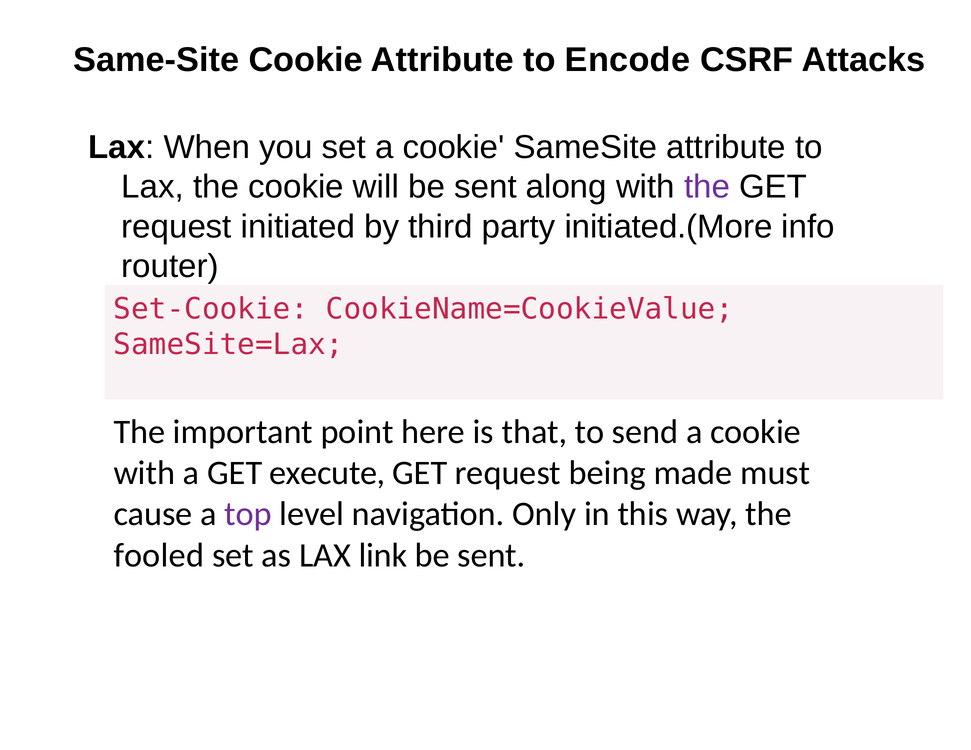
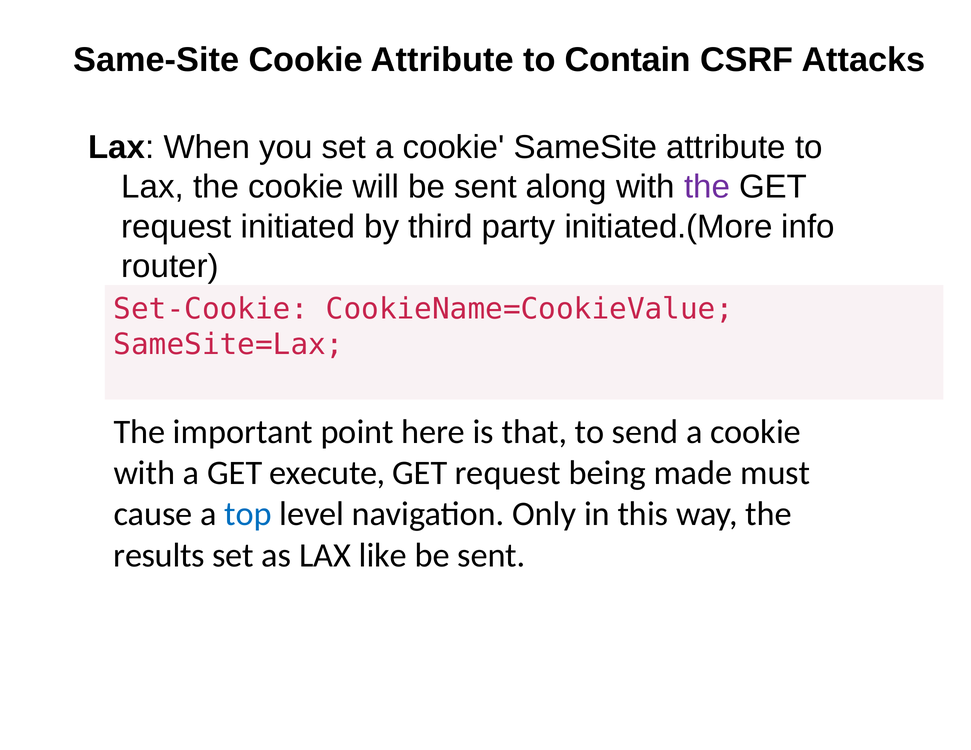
Encode: Encode -> Contain
top colour: purple -> blue
fooled: fooled -> results
link: link -> like
